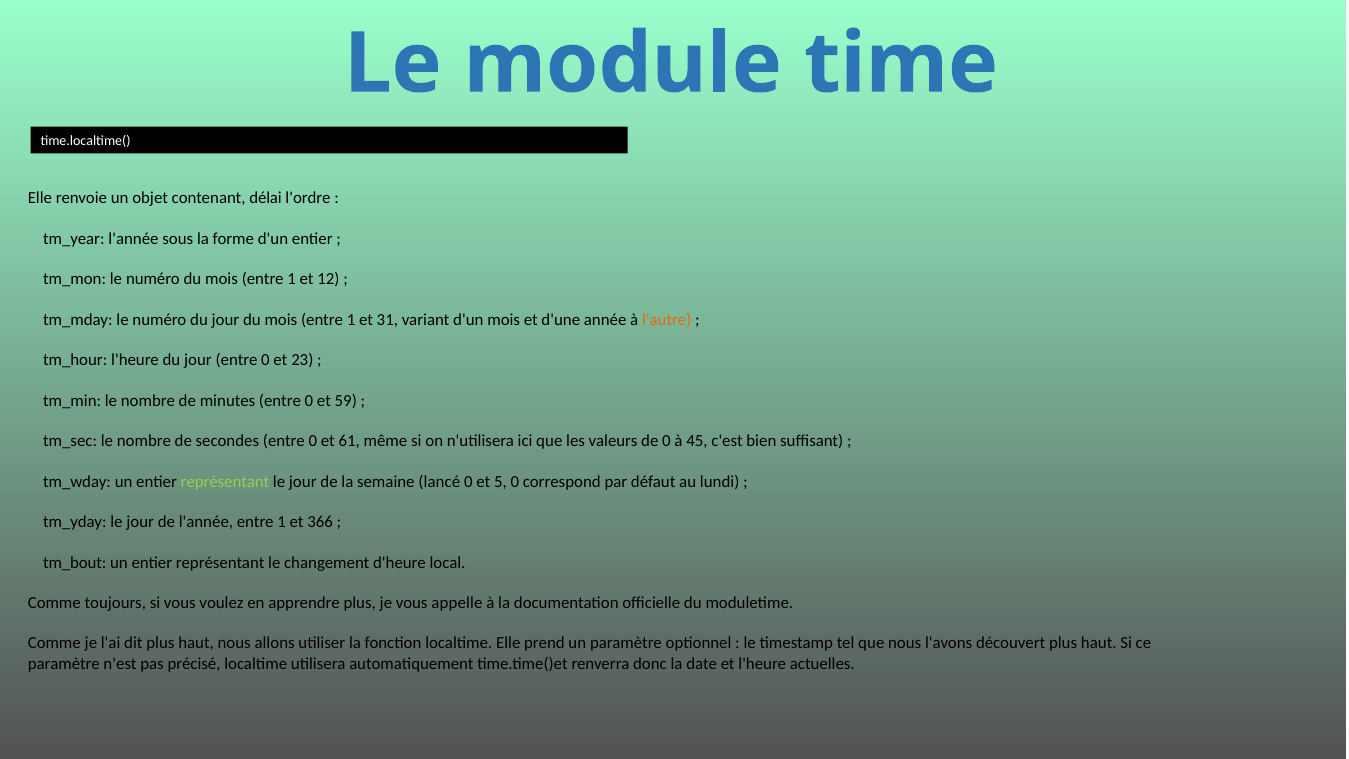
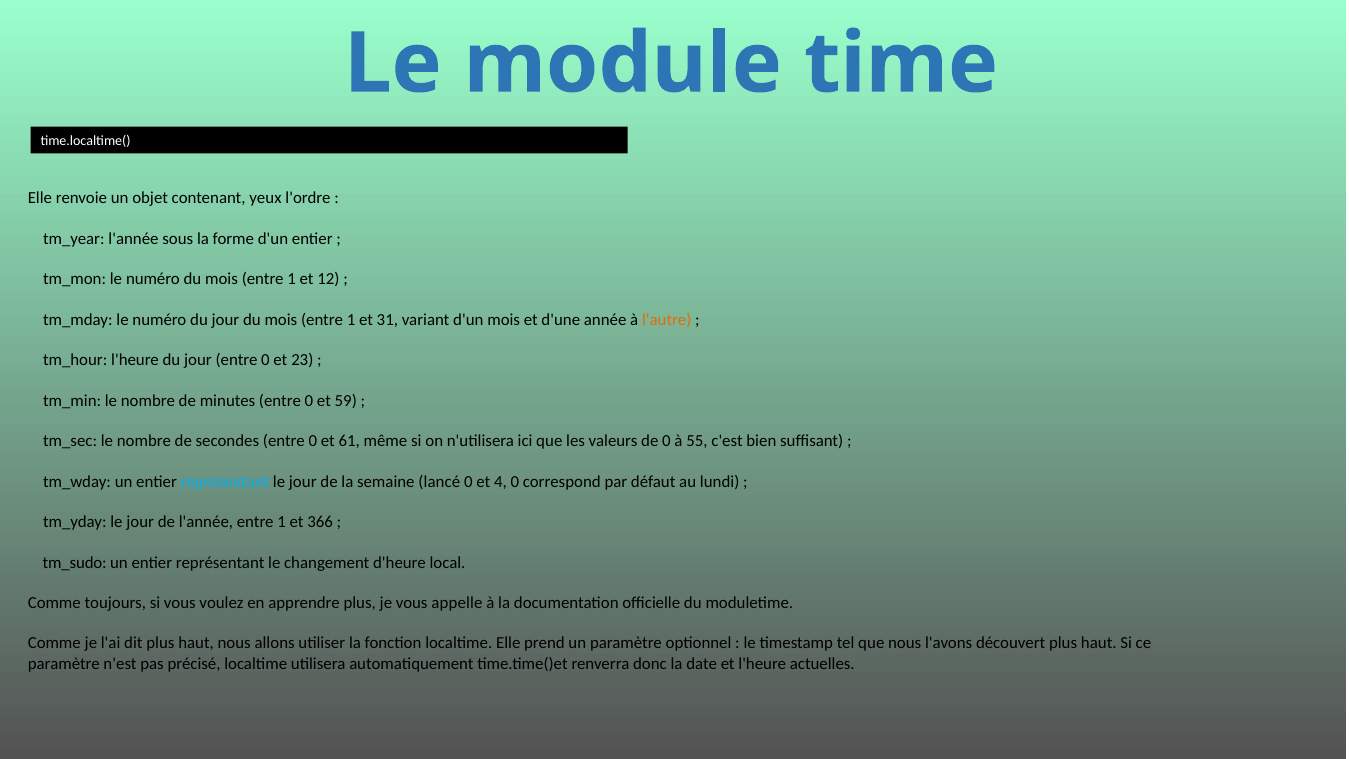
délai: délai -> yeux
45: 45 -> 55
représentant at (225, 481) colour: light green -> light blue
5: 5 -> 4
tm_bout: tm_bout -> tm_sudo
